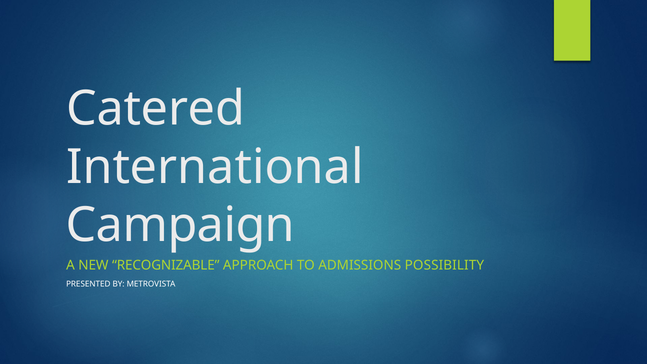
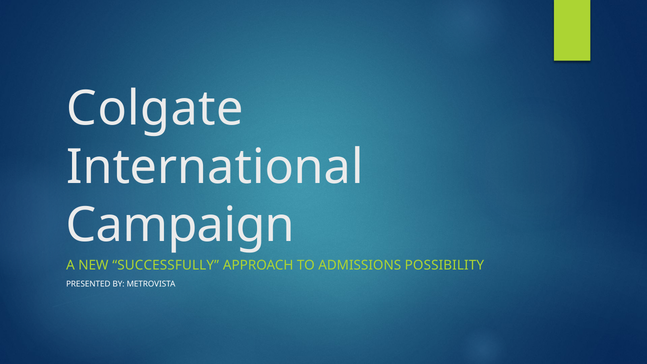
Catered: Catered -> Colgate
RECOGNIZABLE: RECOGNIZABLE -> SUCCESSFULLY
